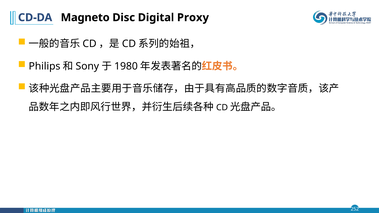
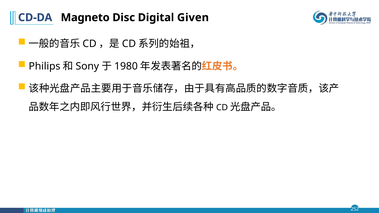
Proxy: Proxy -> Given
